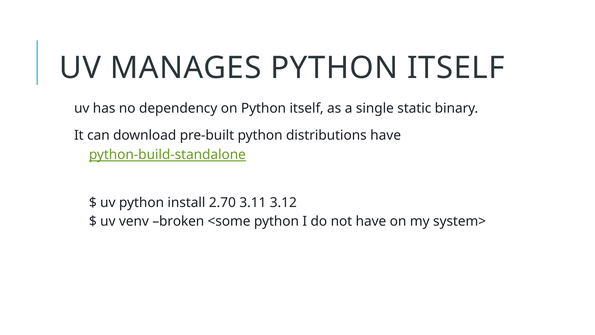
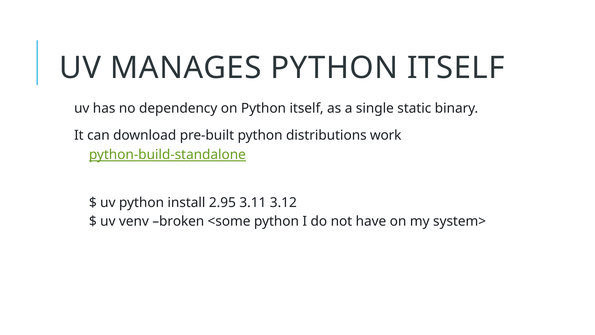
distributions have: have -> work
2.70: 2.70 -> 2.95
